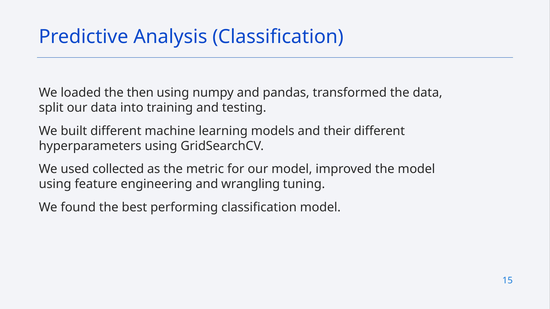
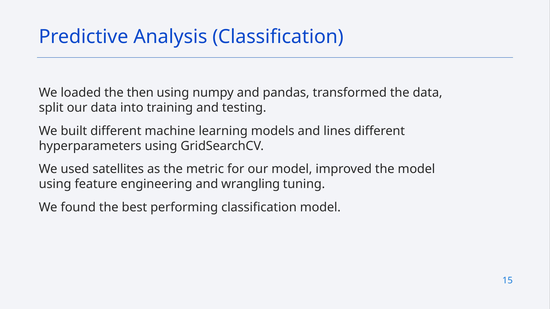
their: their -> lines
collected: collected -> satellites
